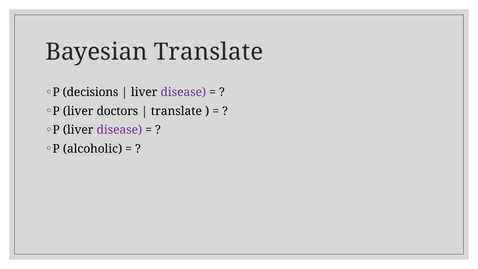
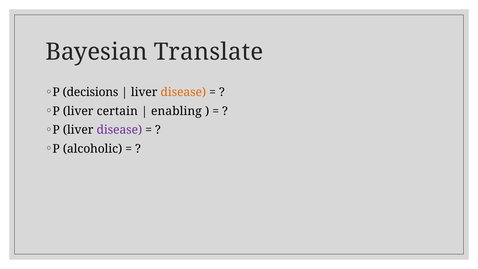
disease at (183, 92) colour: purple -> orange
doctors: doctors -> certain
translate at (176, 111): translate -> enabling
